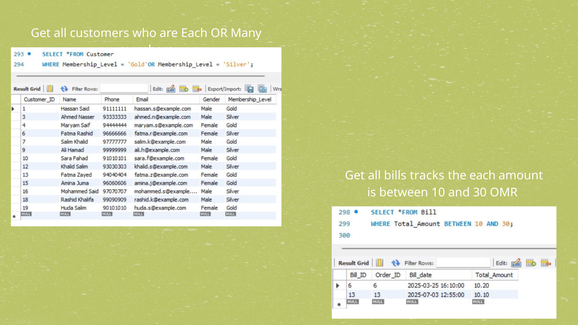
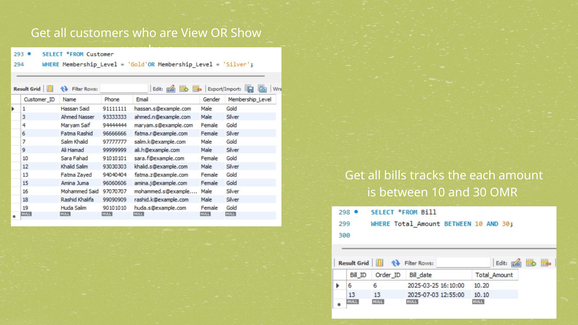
are Each: Each -> View
Many: Many -> Show
